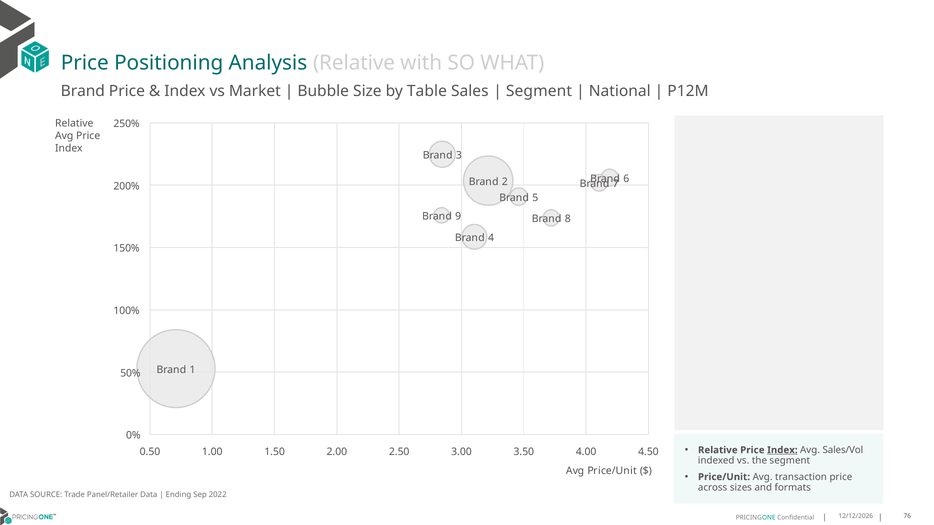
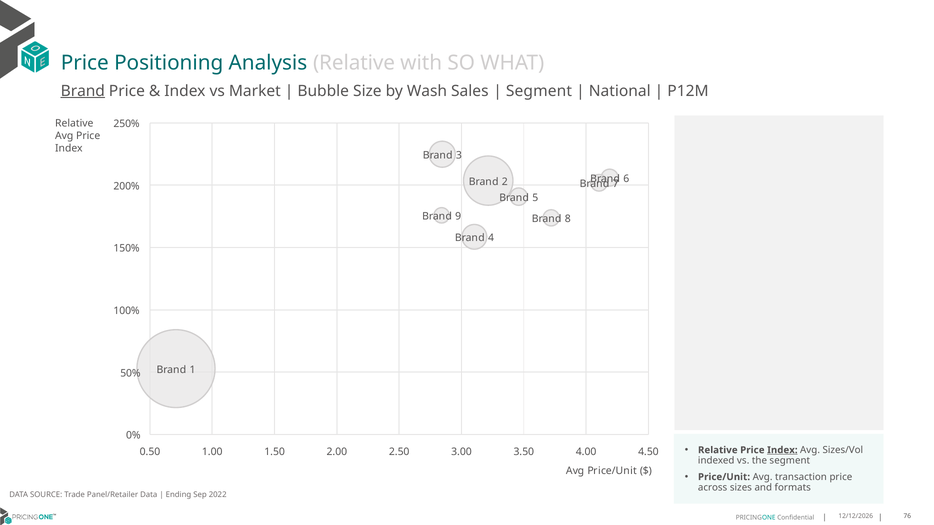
Brand at (83, 91) underline: none -> present
Table: Table -> Wash
Sales/Vol: Sales/Vol -> Sizes/Vol
